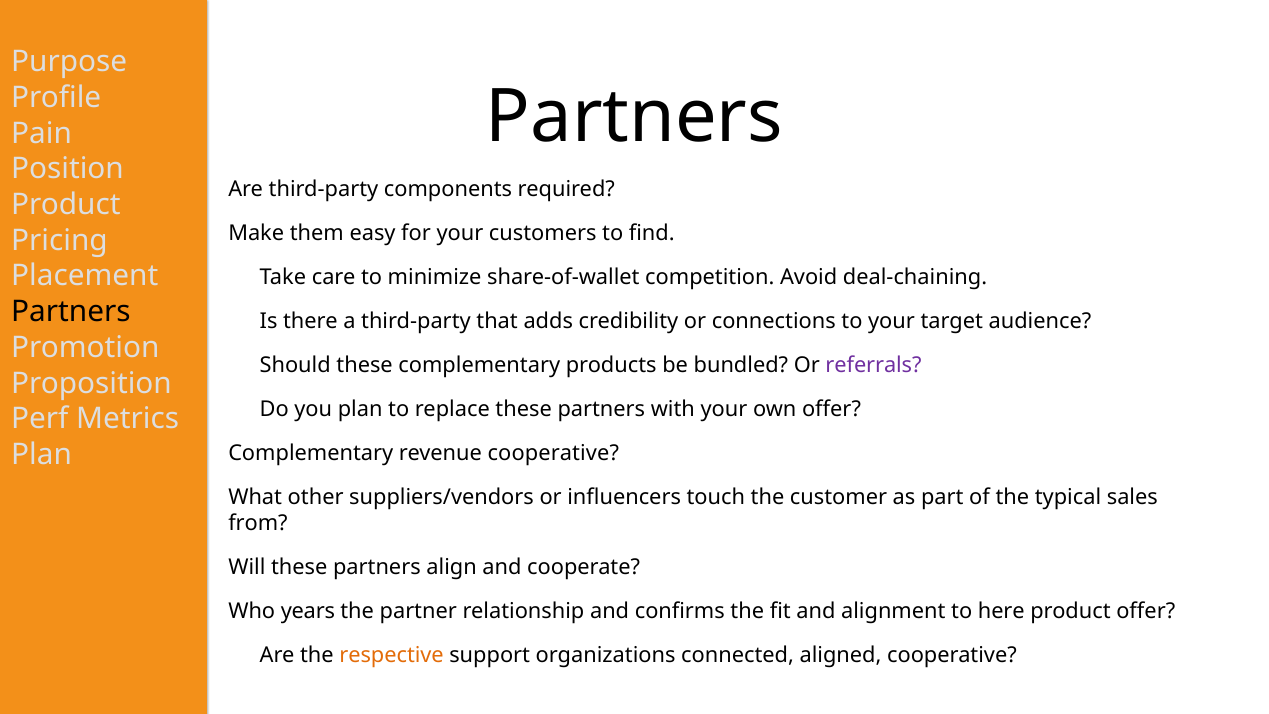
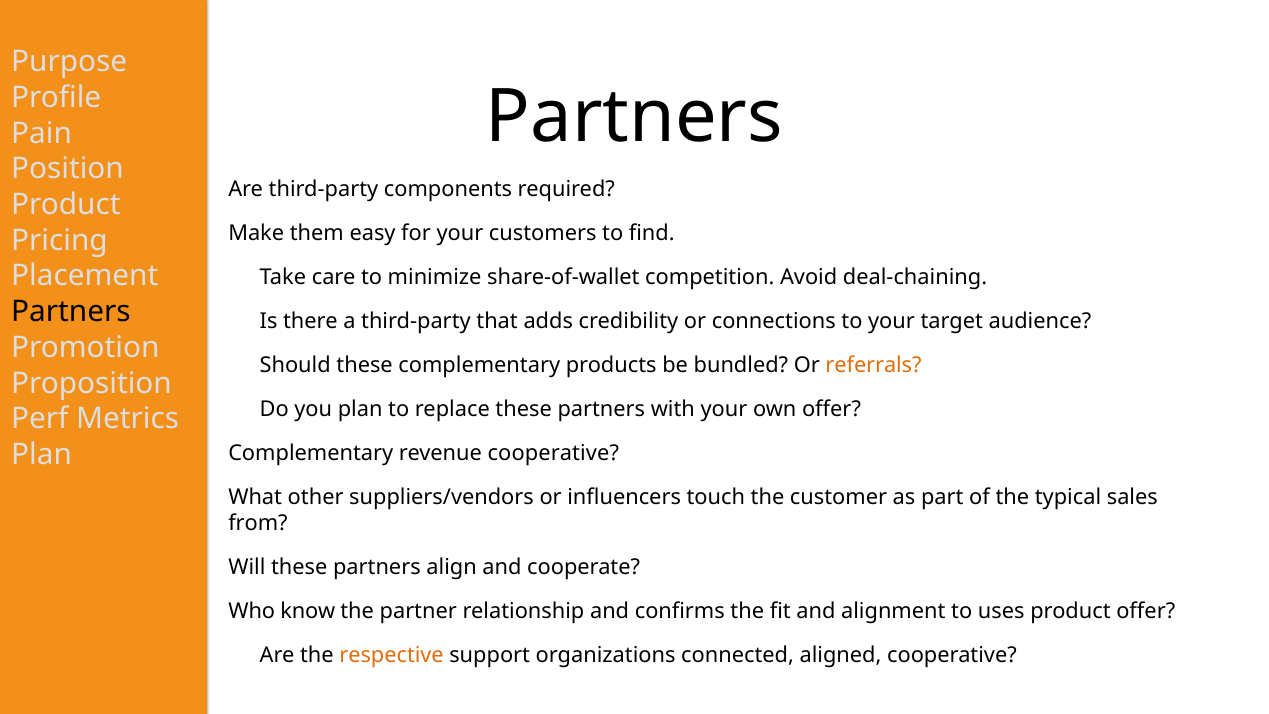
referrals colour: purple -> orange
years: years -> know
here: here -> uses
